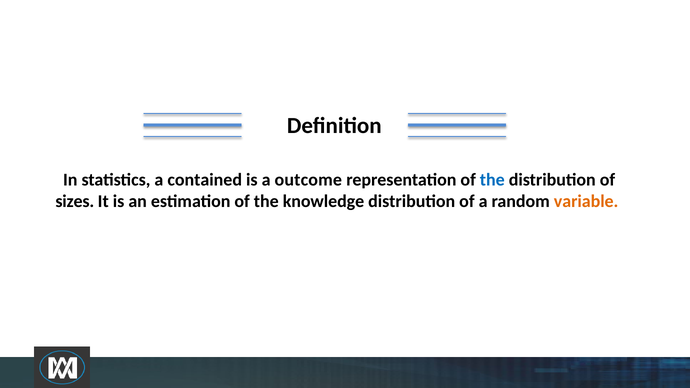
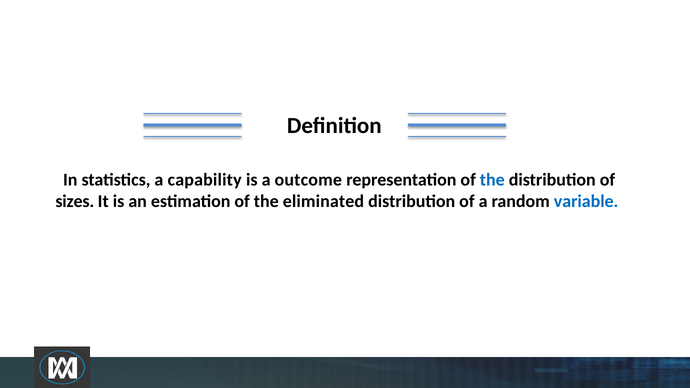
contained: contained -> capability
knowledge: knowledge -> eliminated
variable colour: orange -> blue
